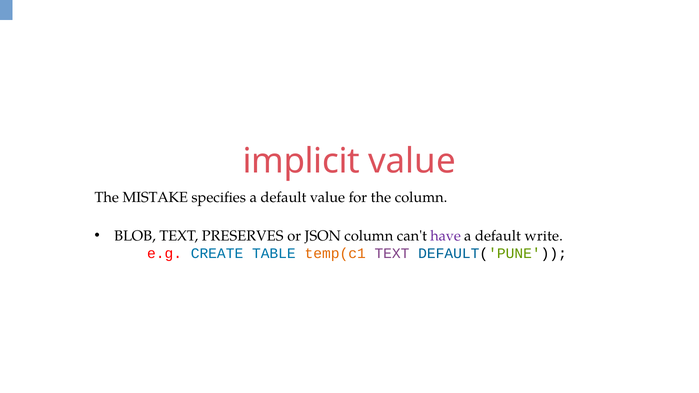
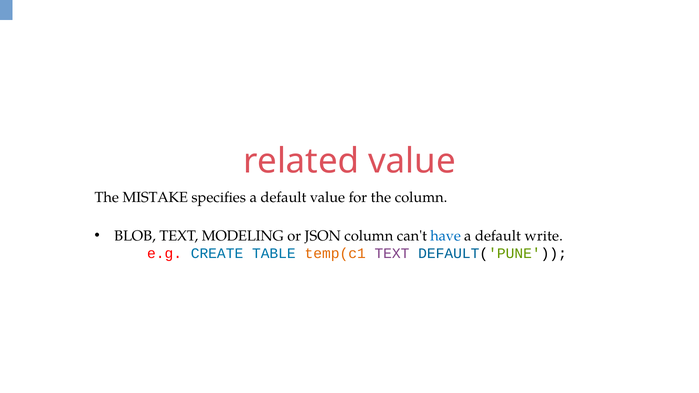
implicit: implicit -> related
PRESERVES: PRESERVES -> MODELING
have colour: purple -> blue
